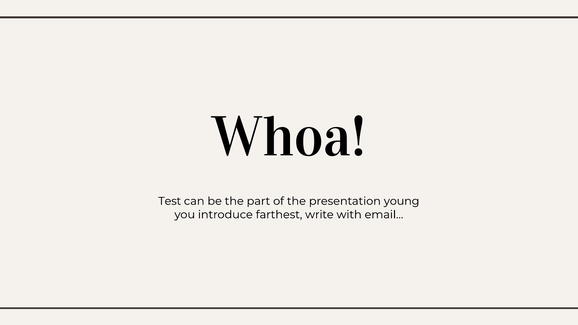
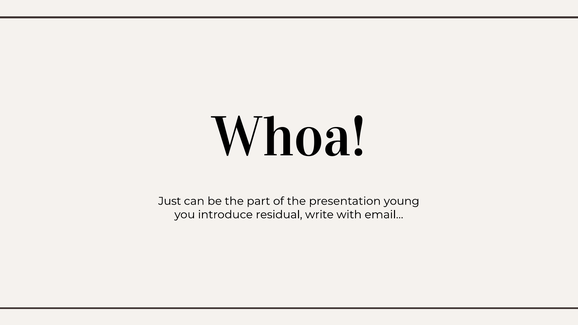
Test: Test -> Just
farthest: farthest -> residual
